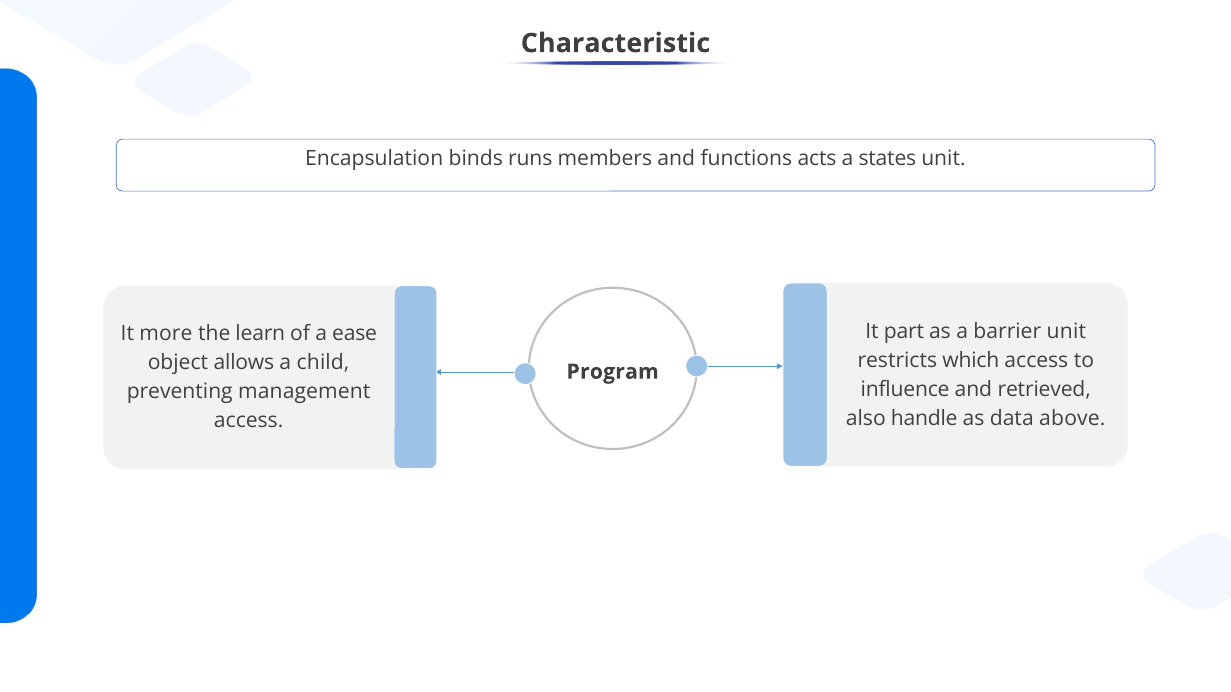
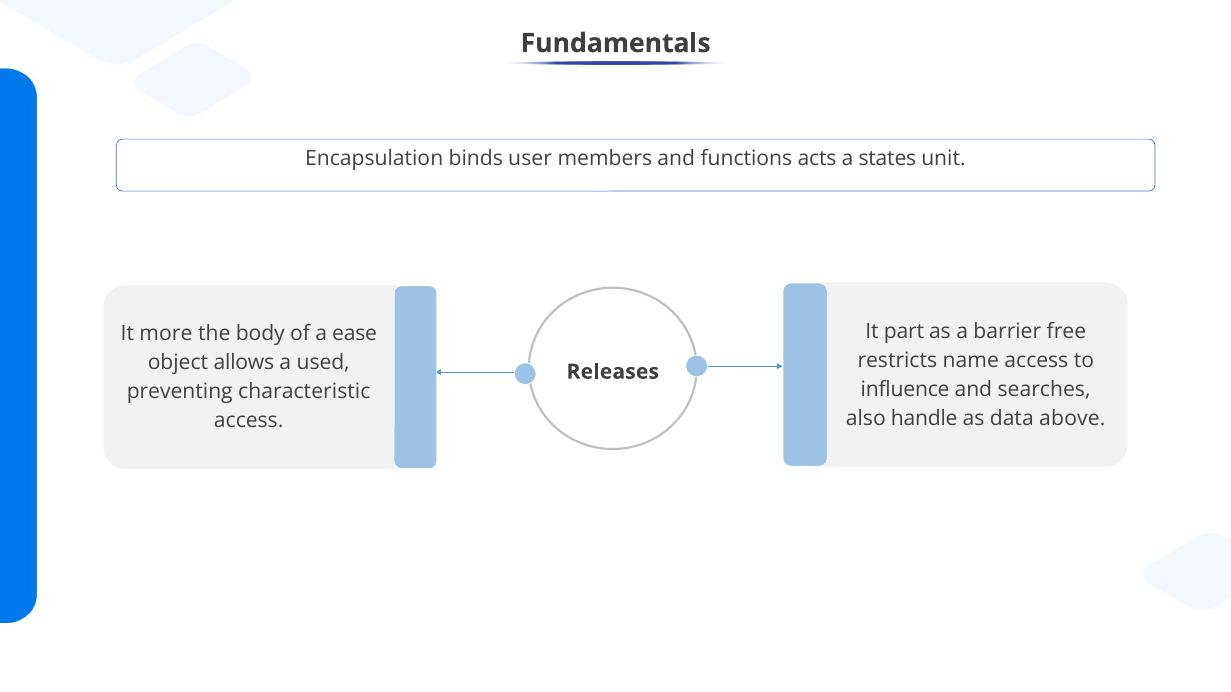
Characteristic: Characteristic -> Fundamentals
runs: runs -> user
barrier unit: unit -> free
learn: learn -> body
which: which -> name
child: child -> used
Program: Program -> Releases
retrieved: retrieved -> searches
management: management -> characteristic
